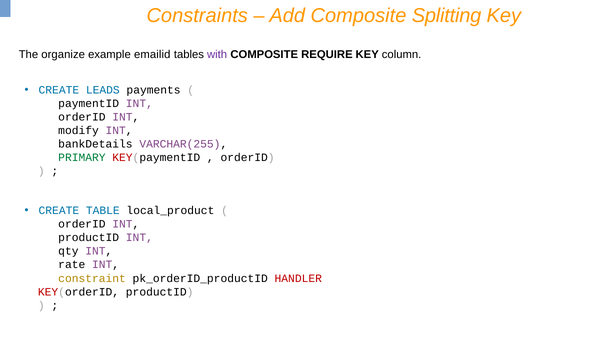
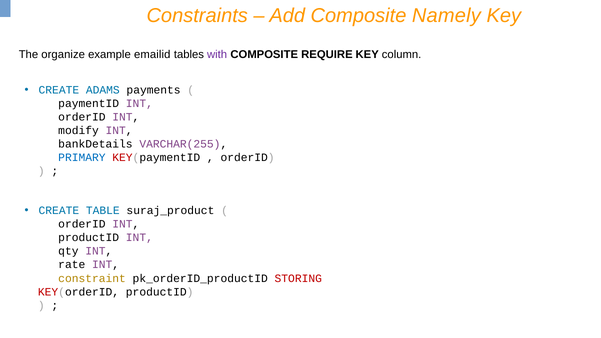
Splitting: Splitting -> Namely
LEADS: LEADS -> ADAMS
PRIMARY colour: green -> blue
local_product: local_product -> suraj_product
HANDLER: HANDLER -> STORING
